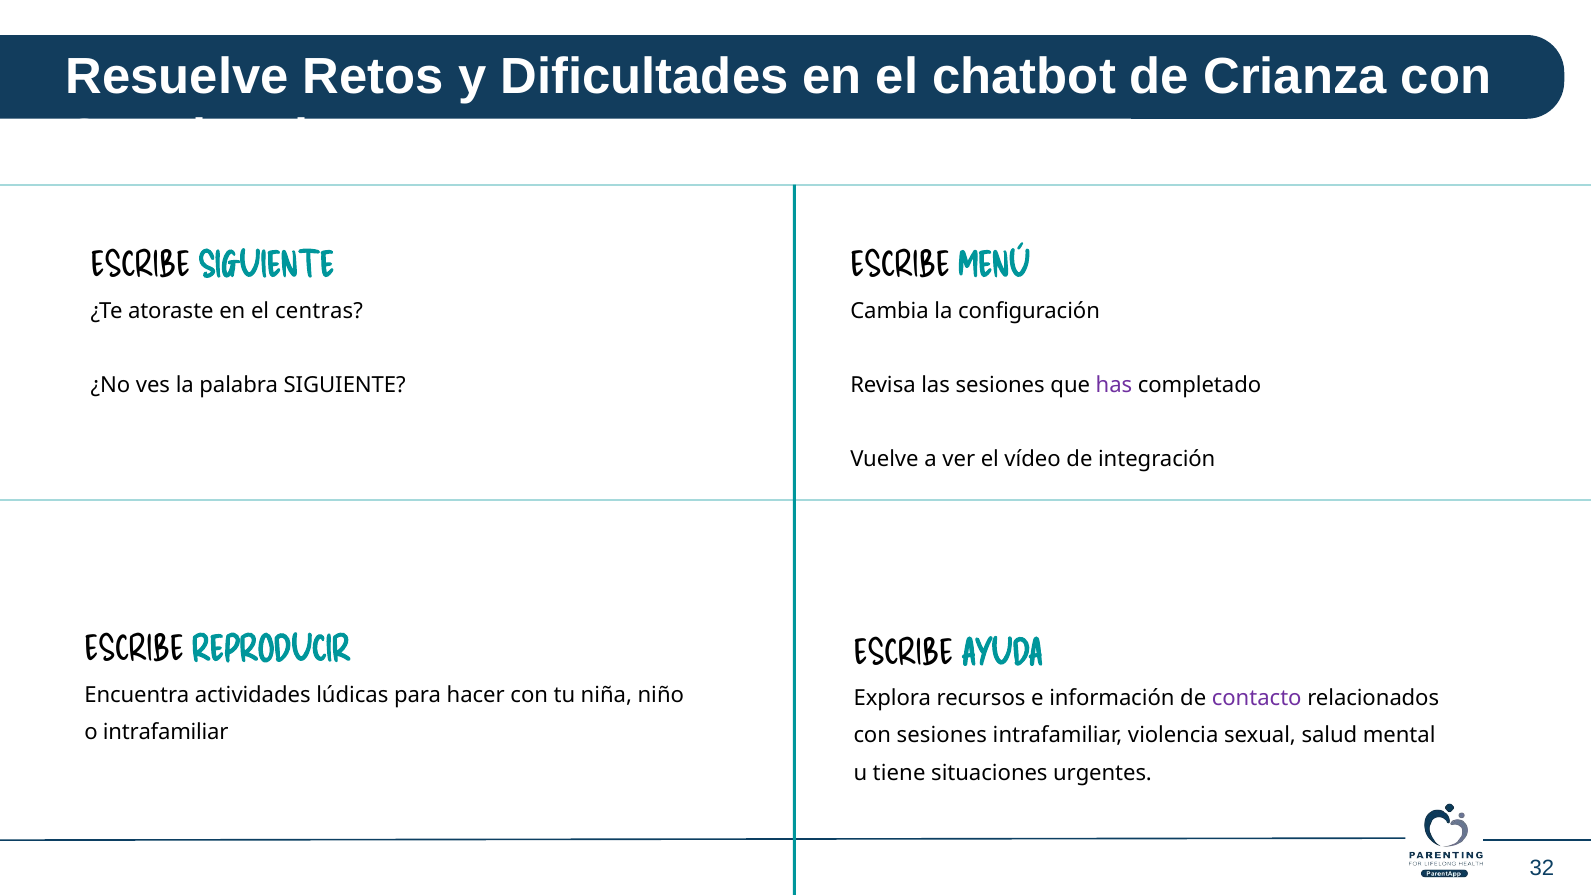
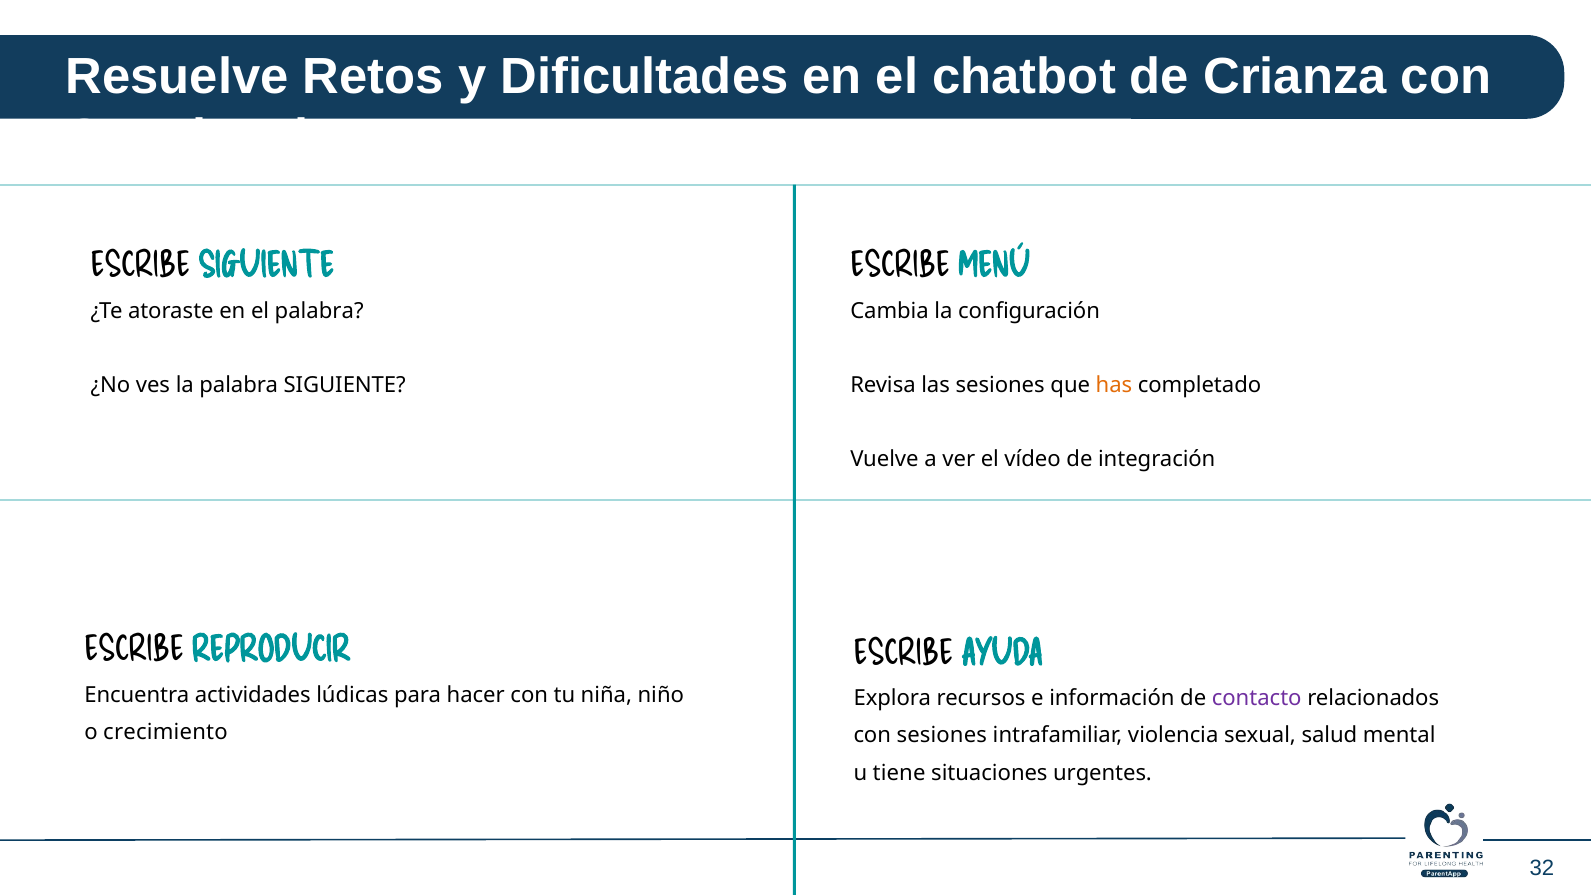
el centras: centras -> palabra
has colour: purple -> orange
o intrafamiliar: intrafamiliar -> crecimiento
